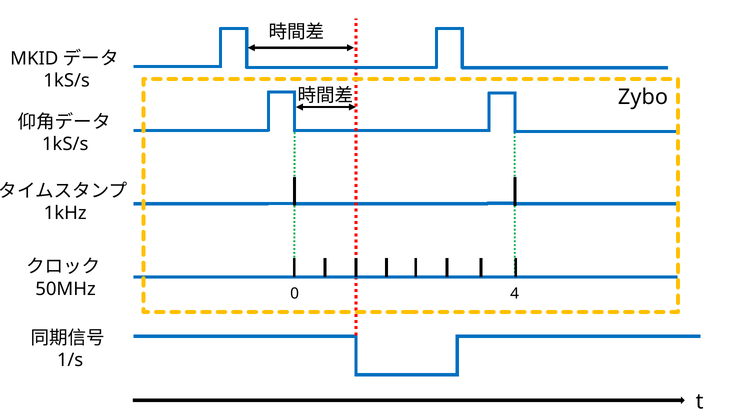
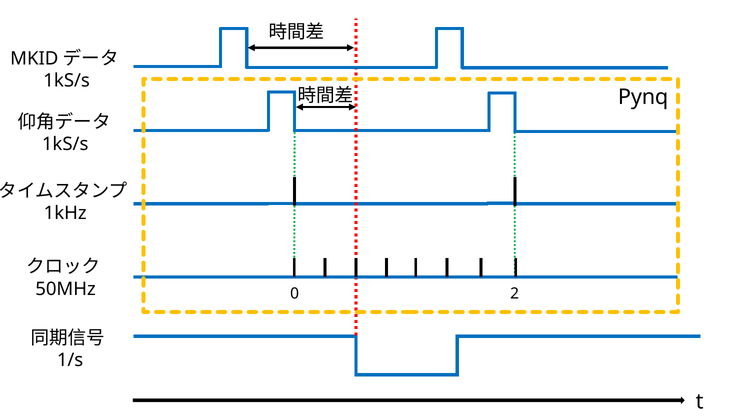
Zybo: Zybo -> Pynq
4: 4 -> 2
